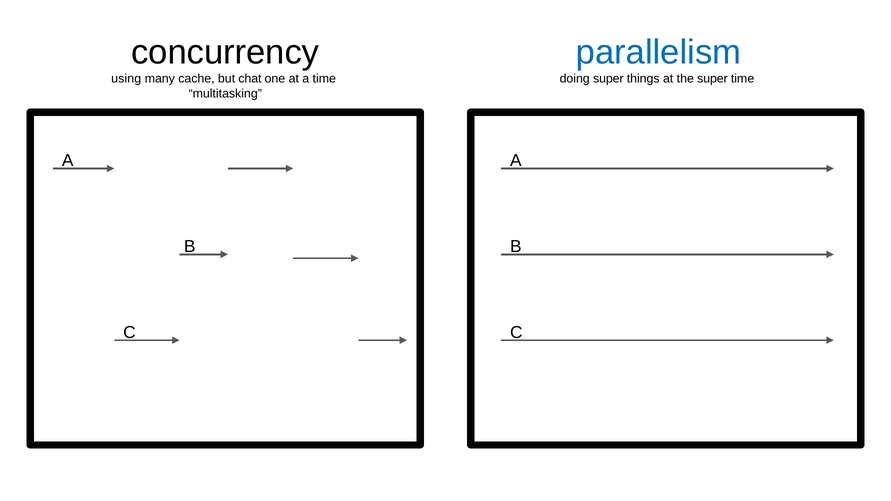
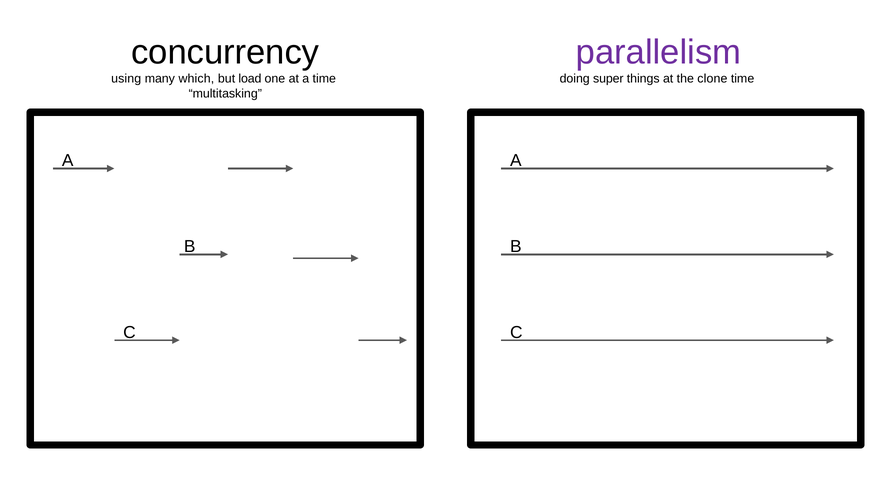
parallelism colour: blue -> purple
cache: cache -> which
chat: chat -> load
the super: super -> clone
